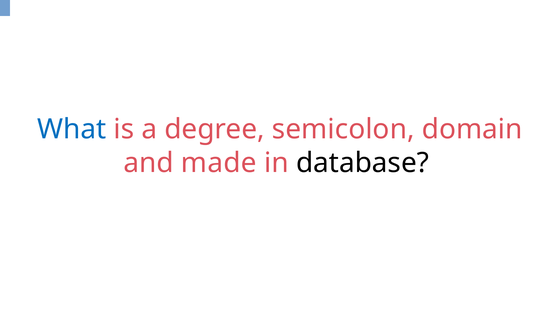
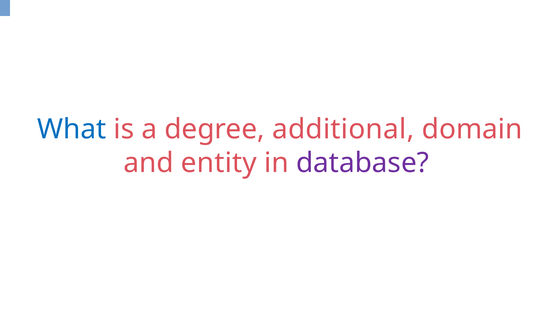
semicolon: semicolon -> additional
made: made -> entity
database colour: black -> purple
